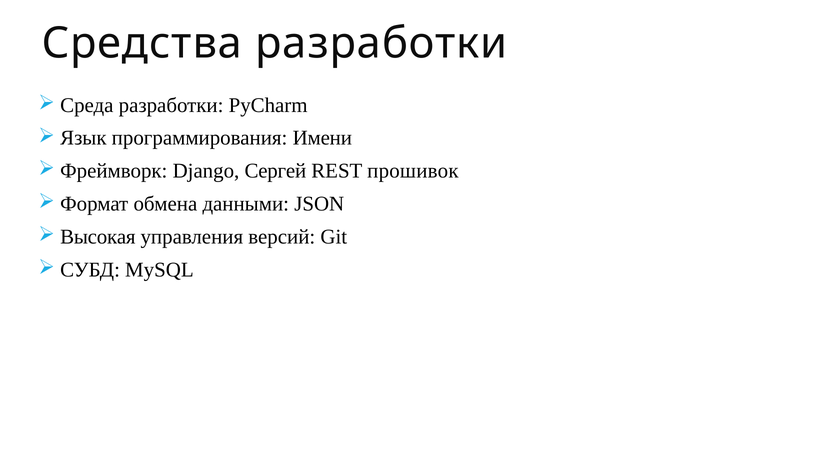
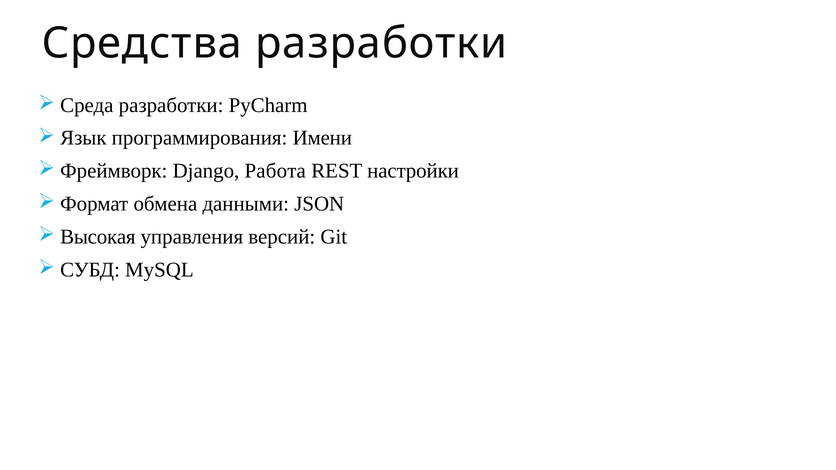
Сергей: Сергей -> Работа
прошивок: прошивок -> настройки
